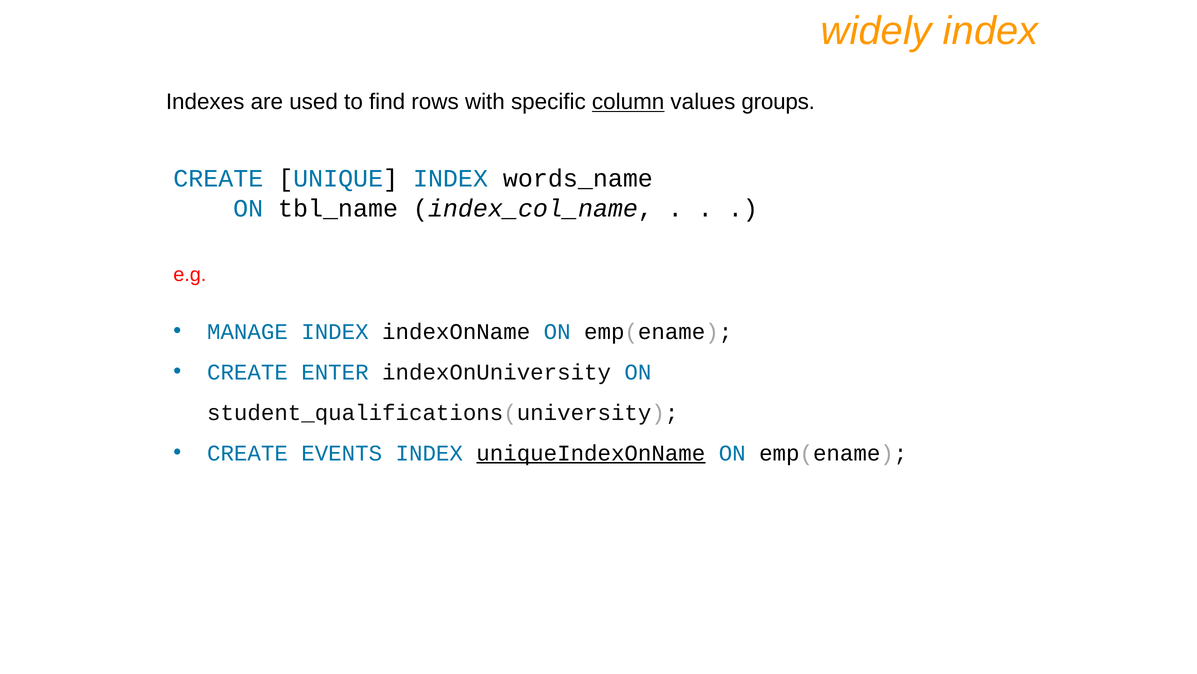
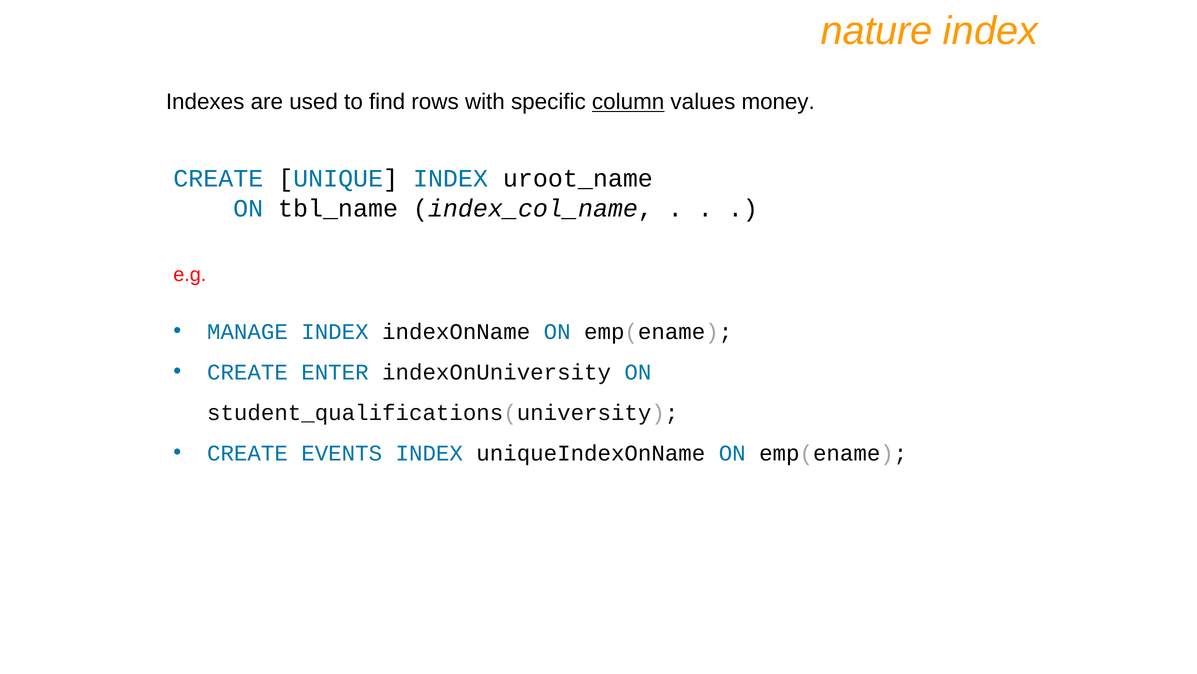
widely: widely -> nature
groups: groups -> money
words_name: words_name -> uroot_name
uniqueIndexOnName underline: present -> none
